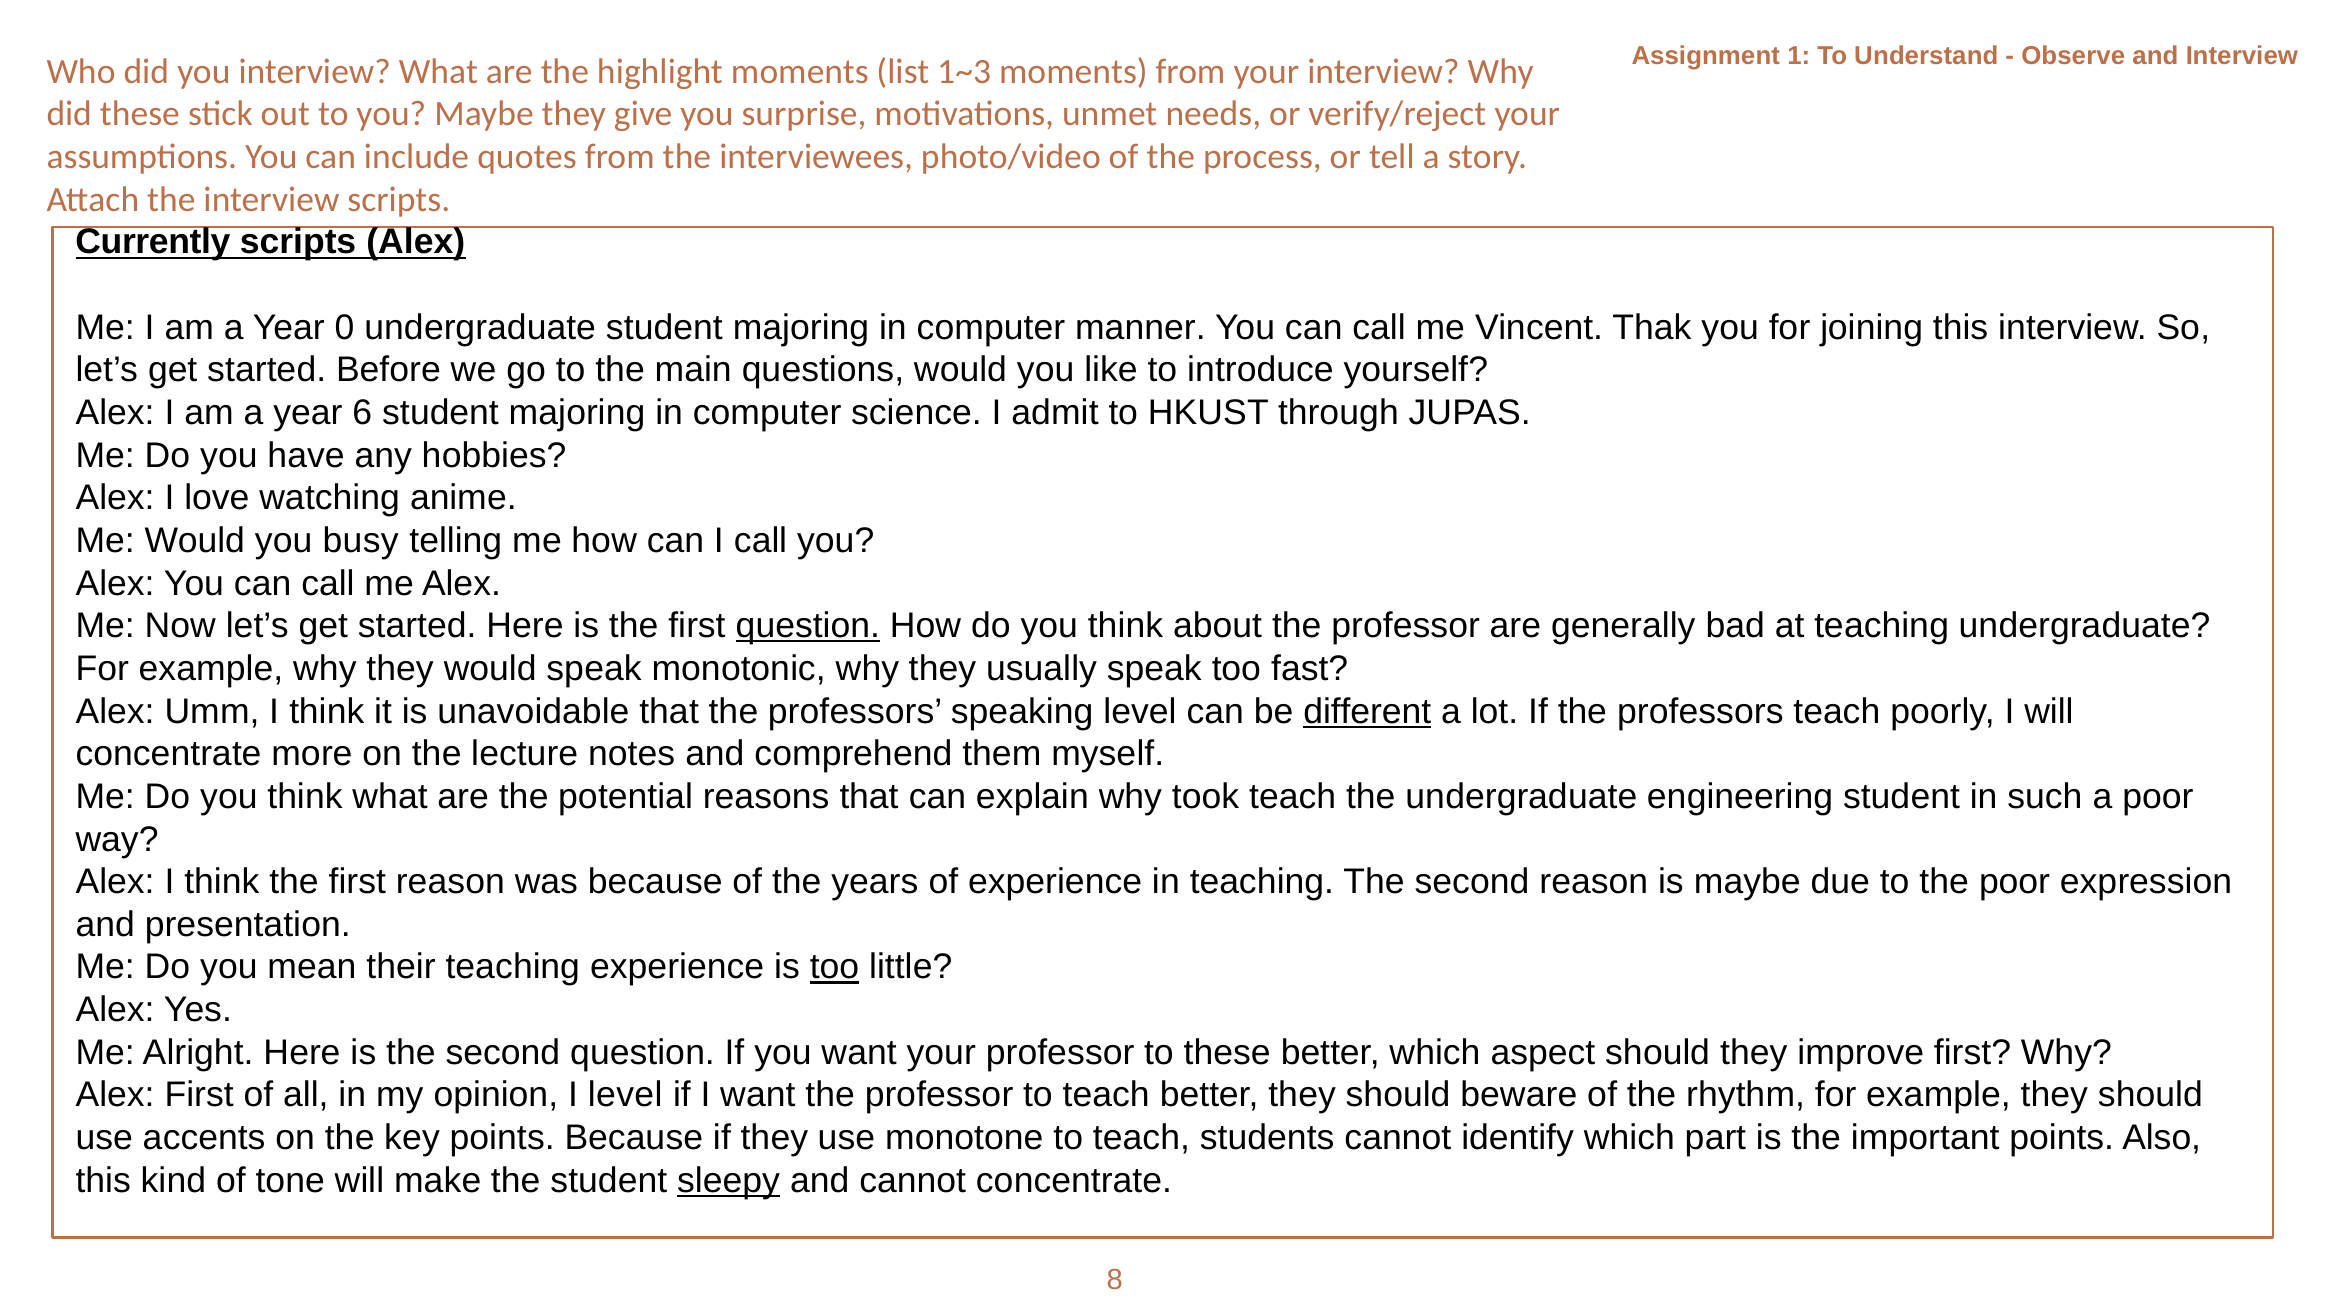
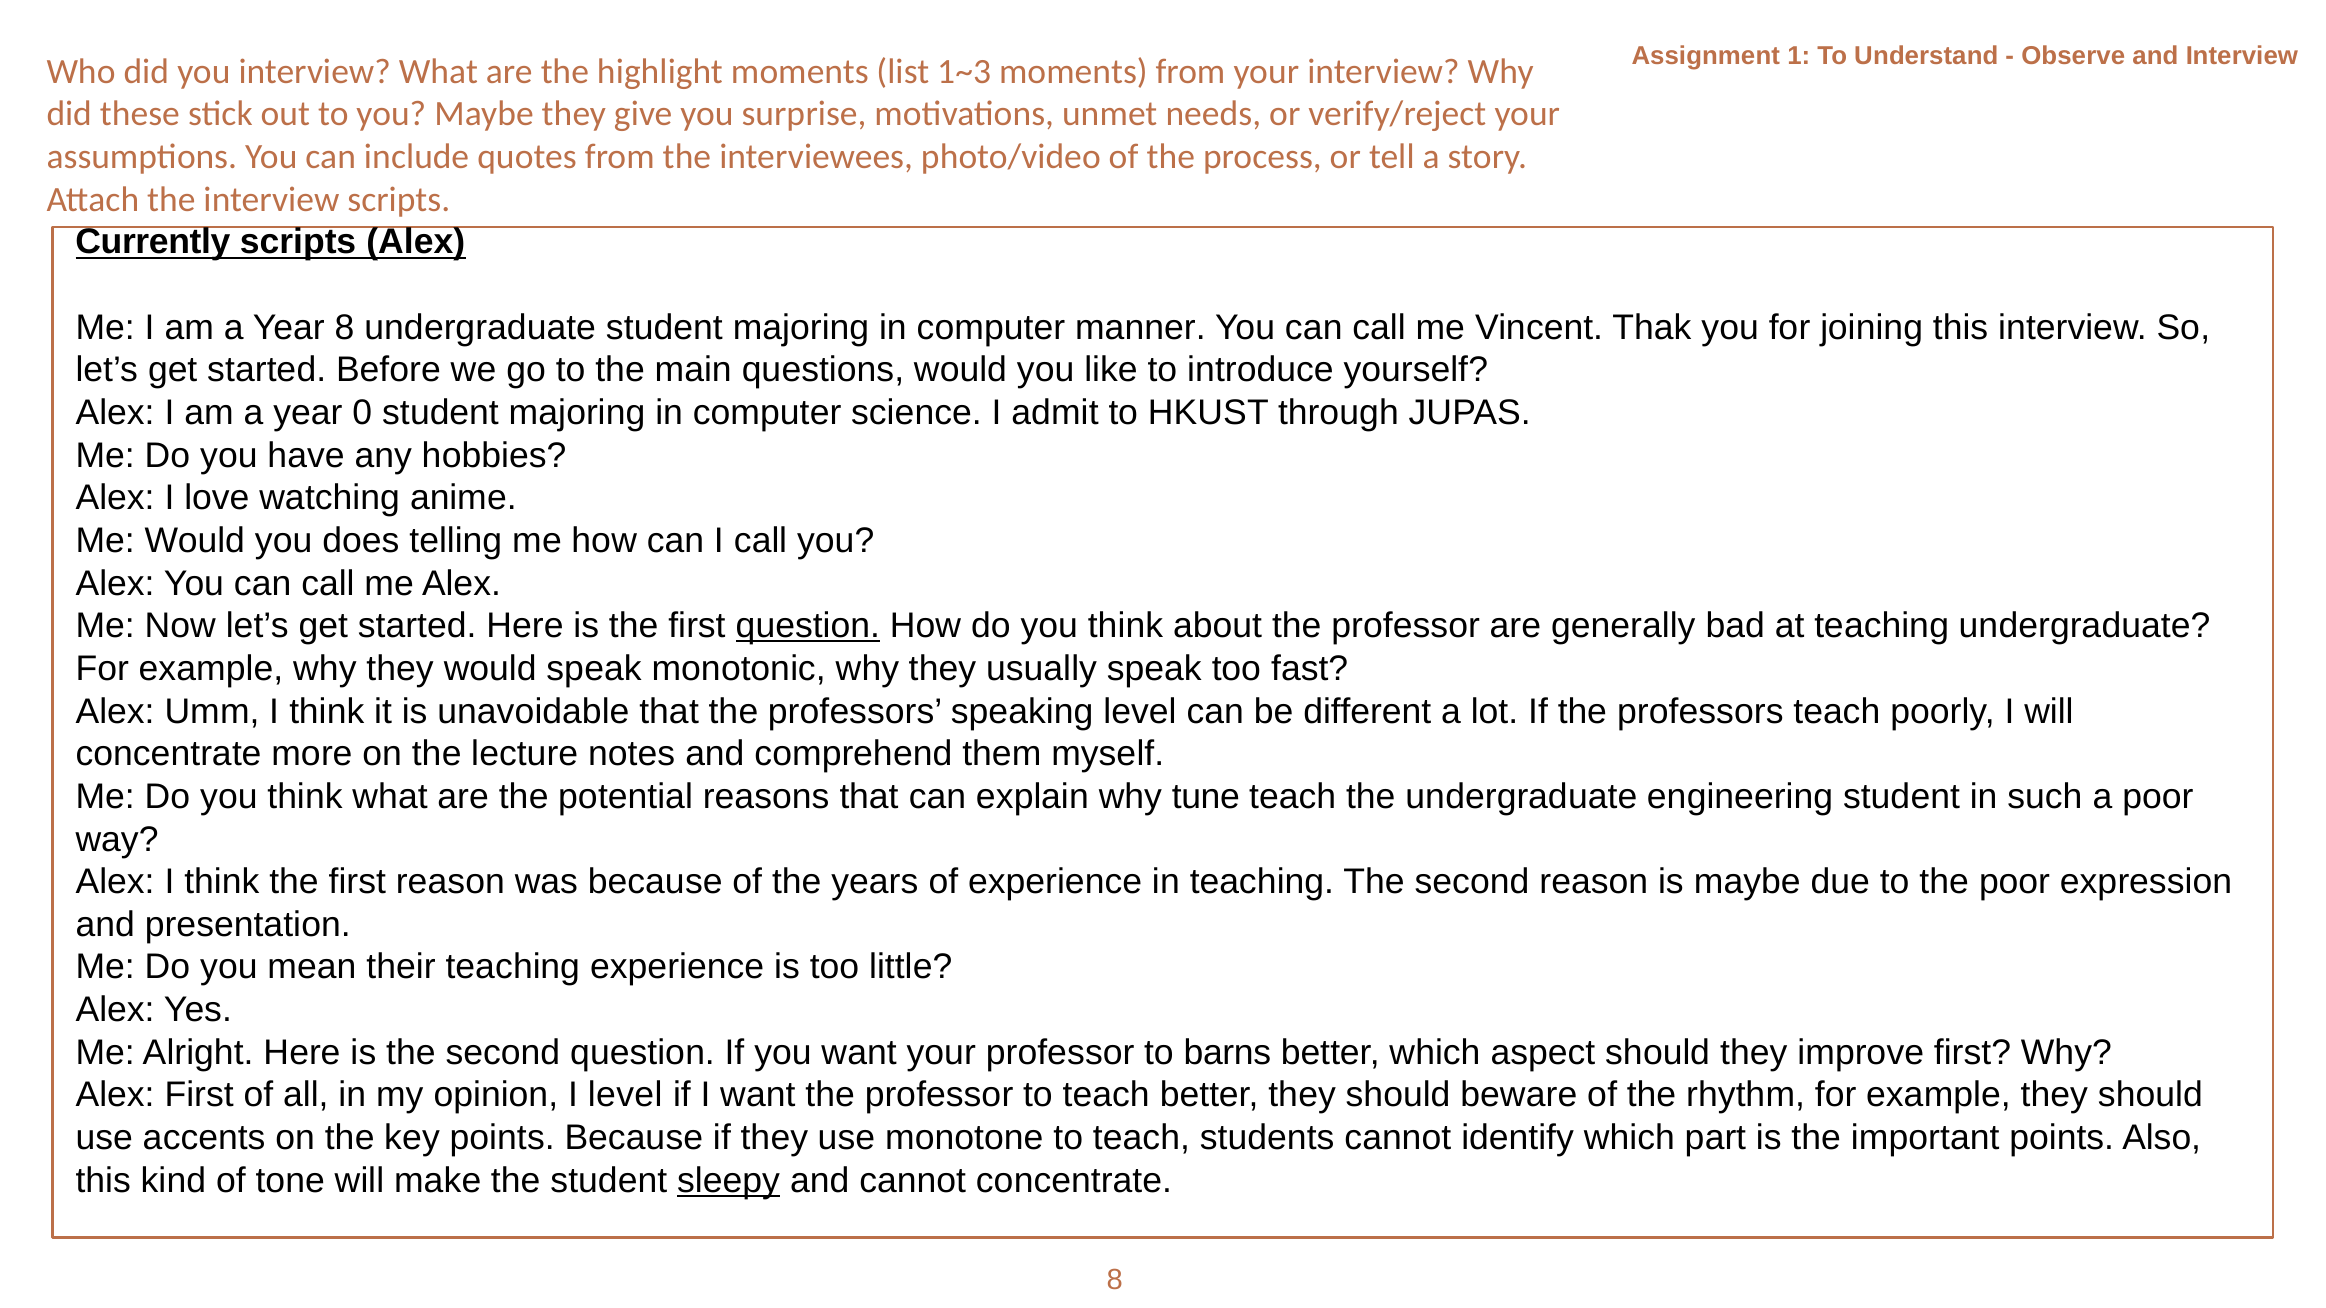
Year 0: 0 -> 8
6: 6 -> 0
busy: busy -> does
different underline: present -> none
took: took -> tune
too at (834, 968) underline: present -> none
to these: these -> barns
